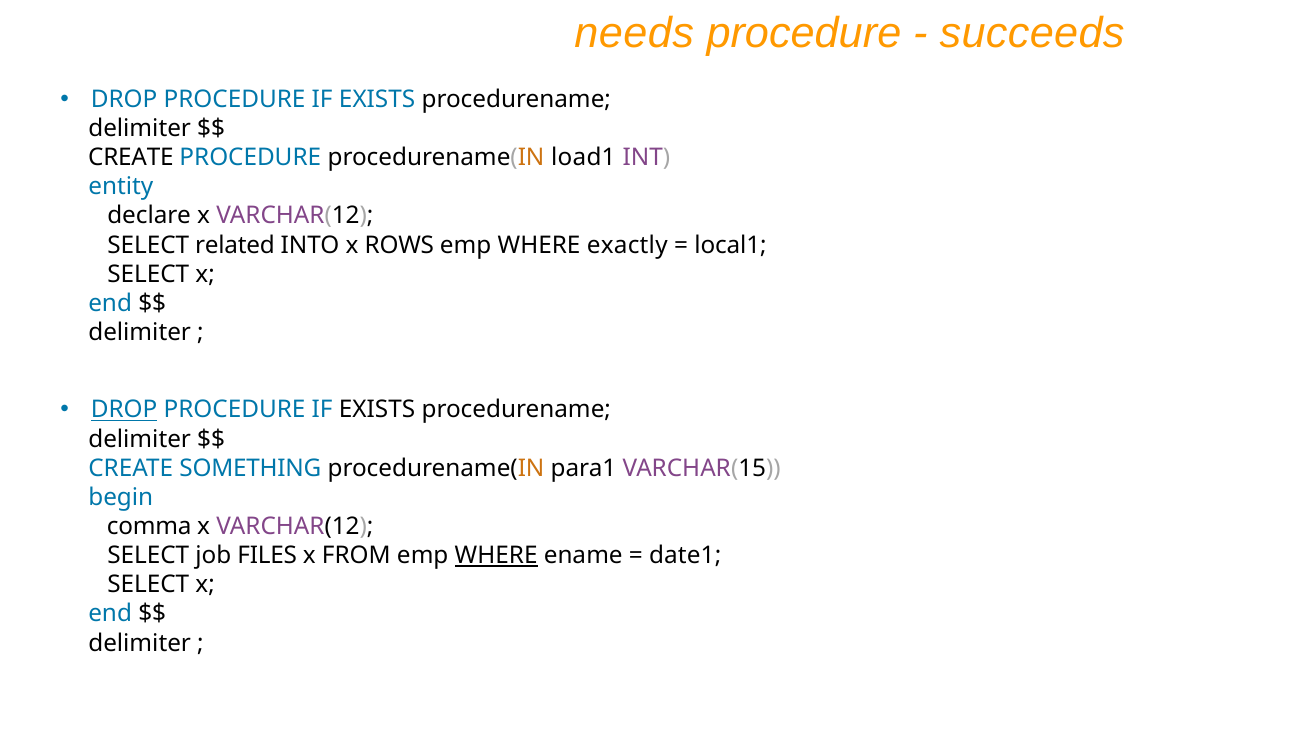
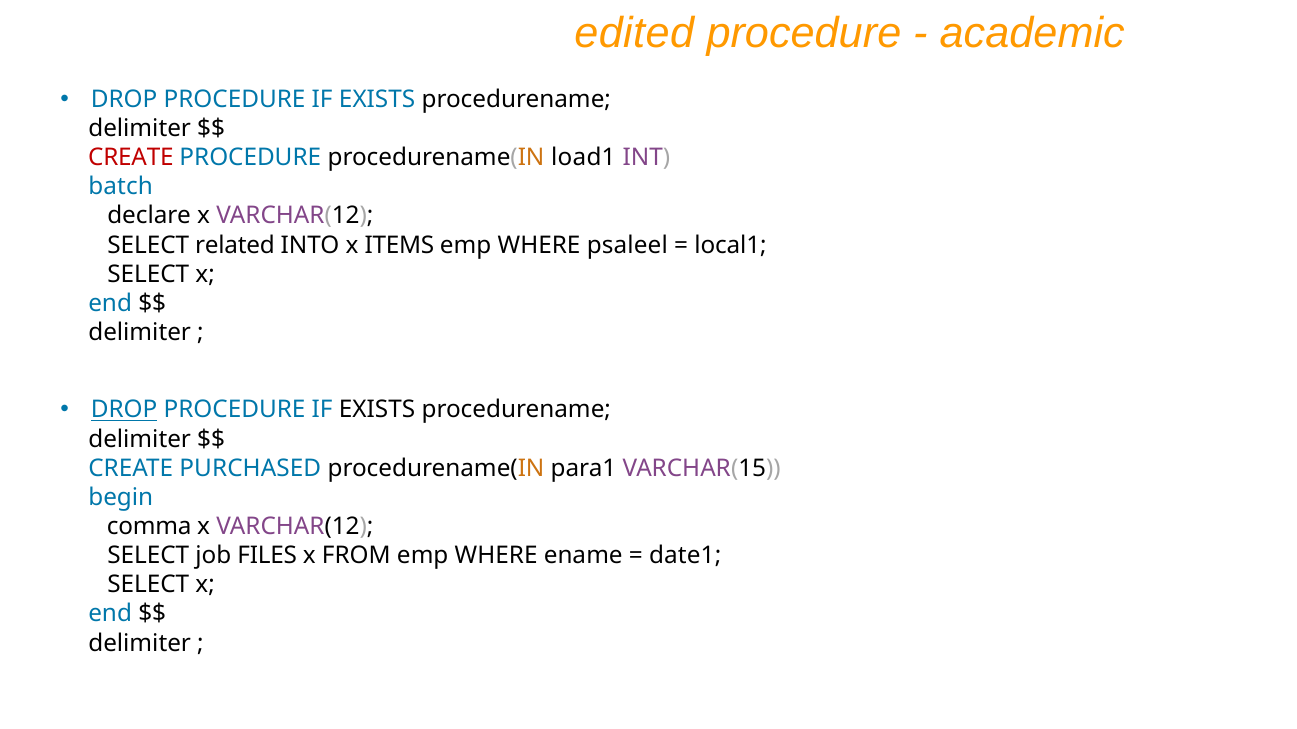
needs: needs -> edited
succeeds: succeeds -> academic
CREATE at (131, 158) colour: black -> red
entity: entity -> batch
ROWS: ROWS -> ITEMS
exactly: exactly -> psaleel
SOMETHING: SOMETHING -> PURCHASED
WHERE at (496, 556) underline: present -> none
